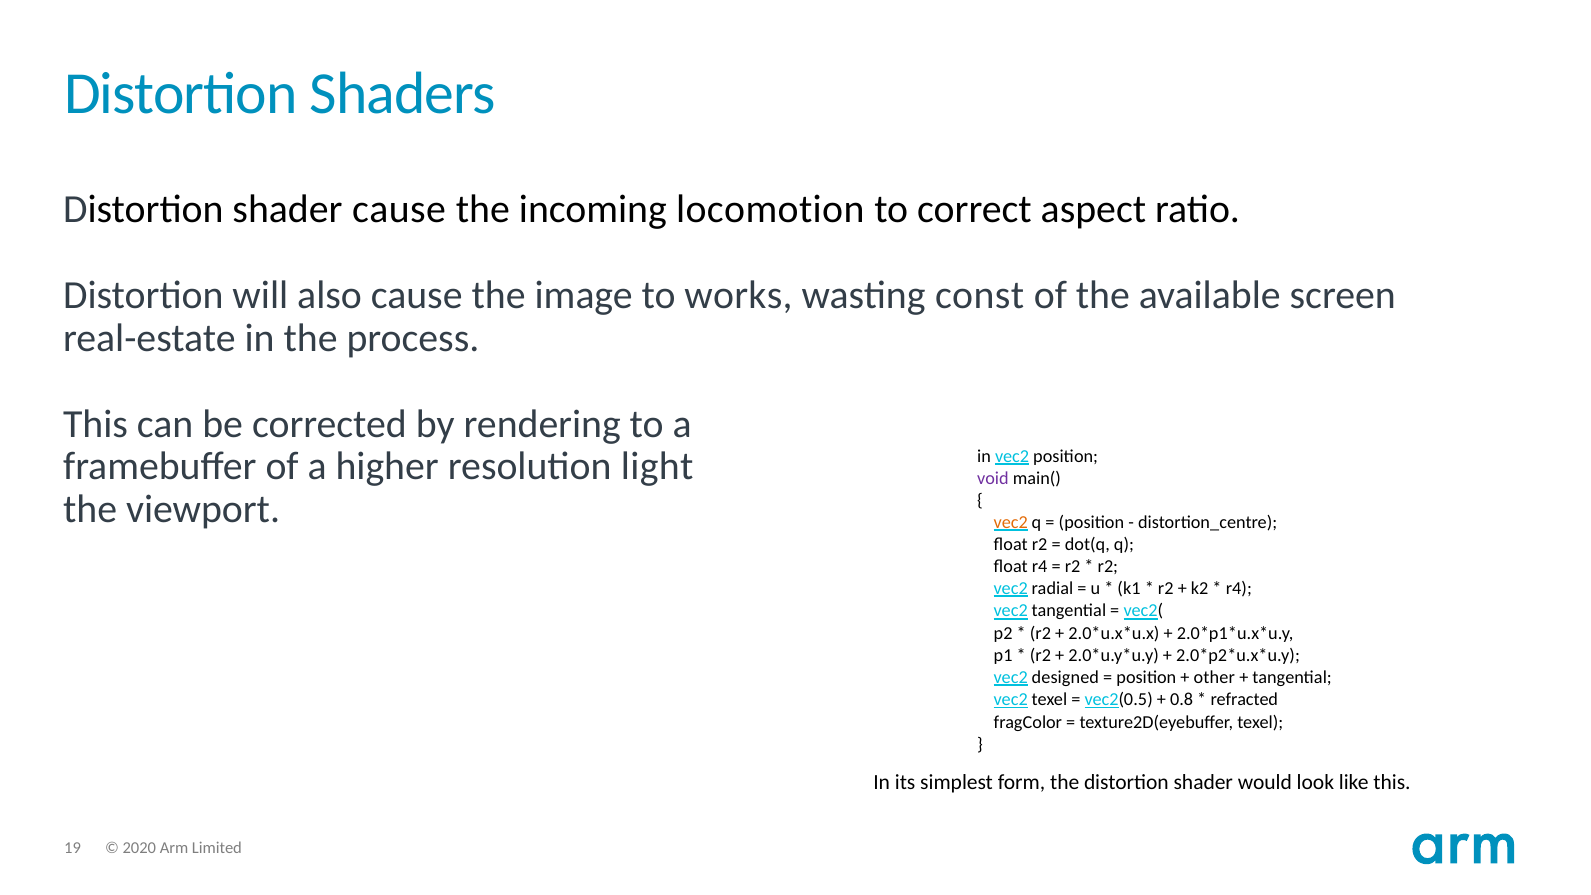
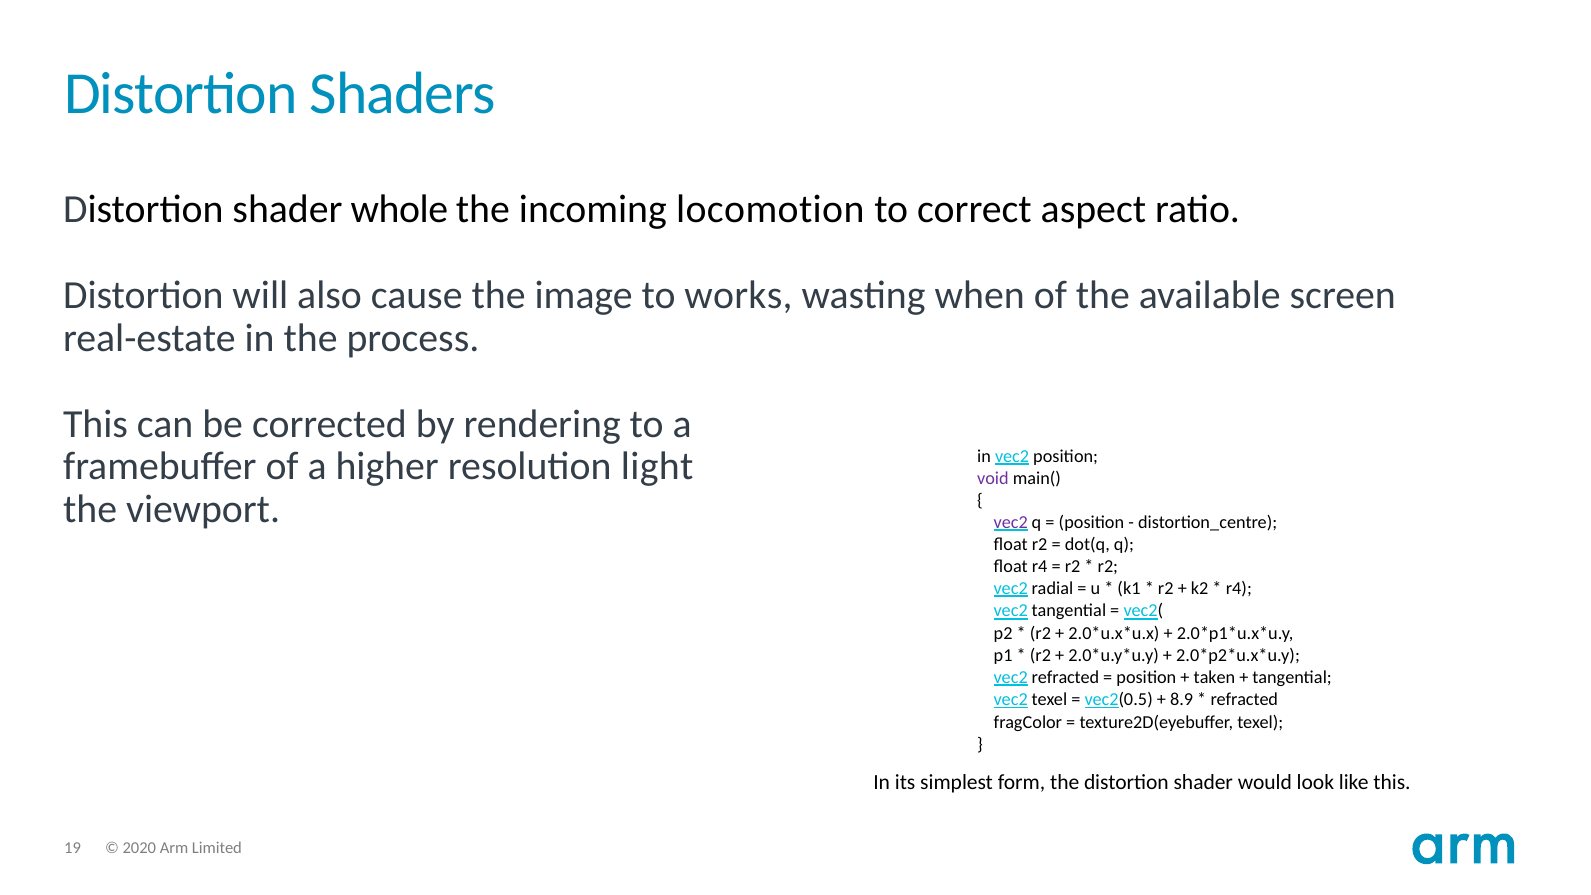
shader cause: cause -> whole
const: const -> when
vec2 at (1011, 522) colour: orange -> purple
vec2 designed: designed -> refracted
other: other -> taken
0.8: 0.8 -> 8.9
